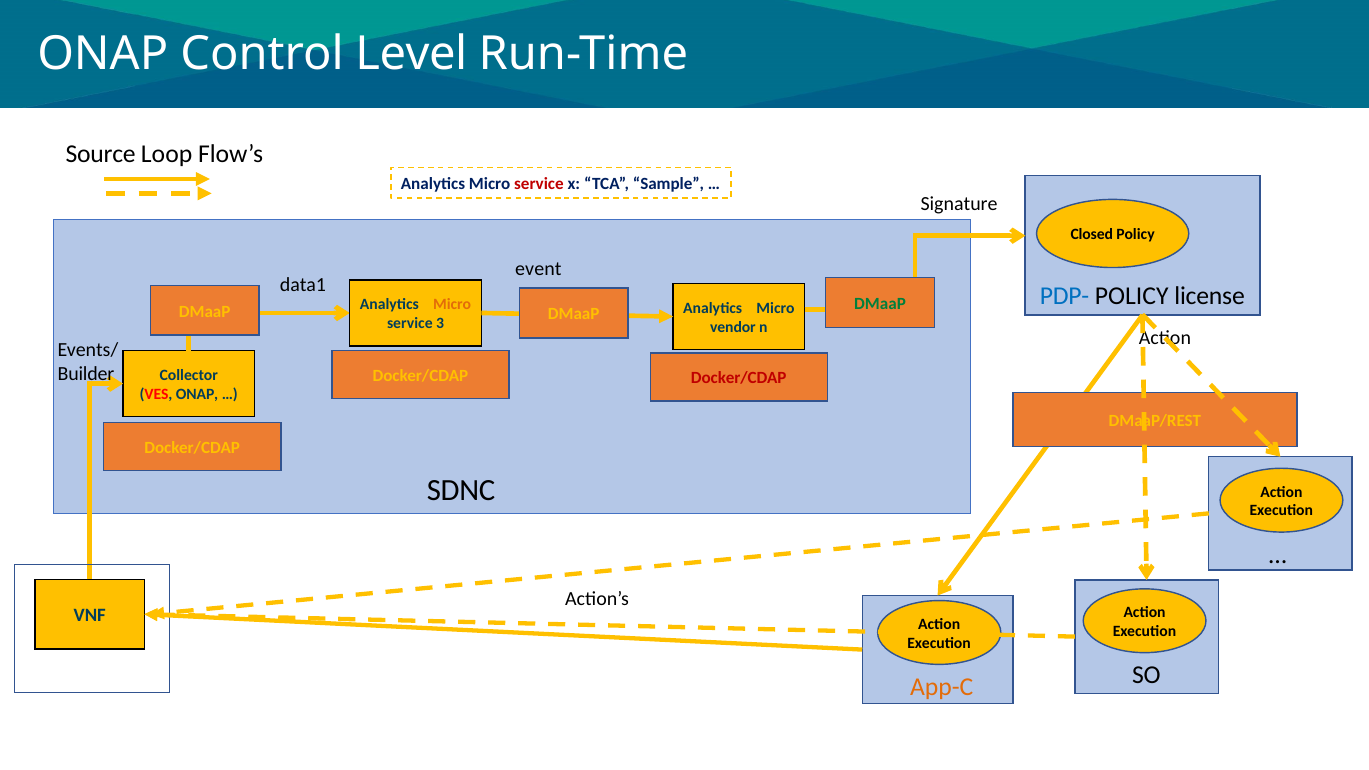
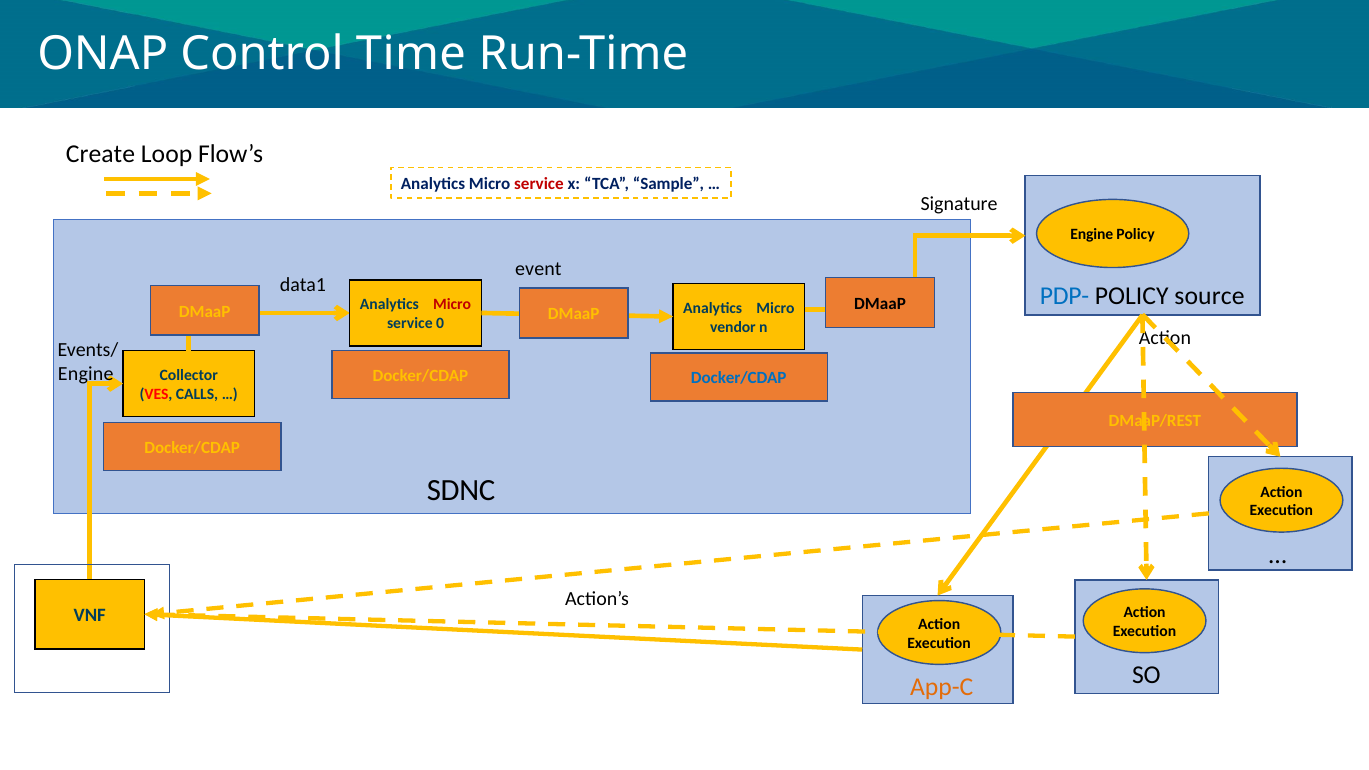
Level: Level -> Time
Source: Source -> Create
Closed at (1092, 235): Closed -> Engine
license: license -> source
Micro at (452, 305) colour: orange -> red
DMaaP at (880, 304) colour: green -> black
3: 3 -> 0
Builder at (86, 374): Builder -> Engine
Docker/CDAP at (739, 378) colour: red -> blue
VES ONAP: ONAP -> CALLS
